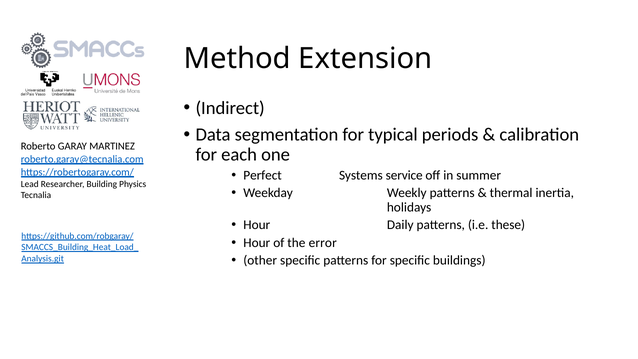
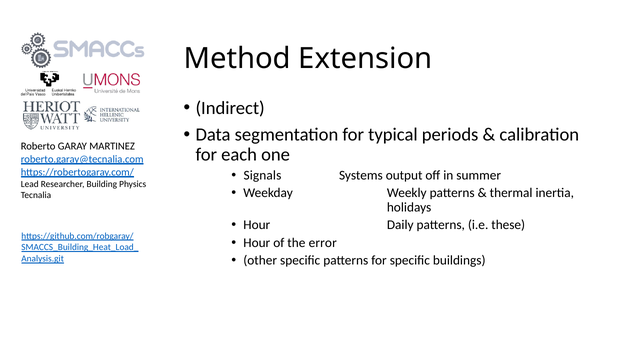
Perfect: Perfect -> Signals
service: service -> output
